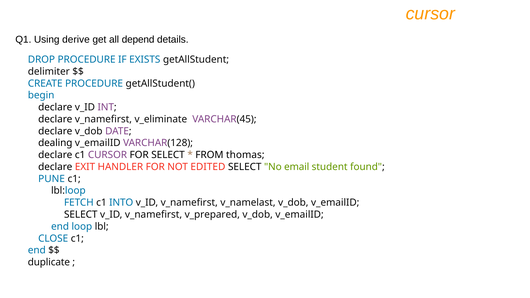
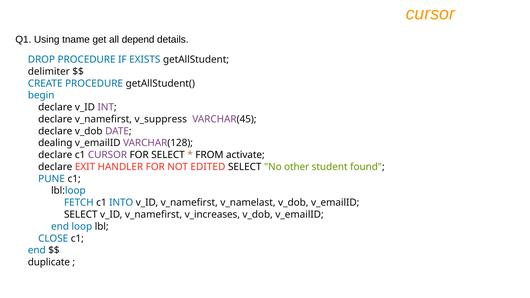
derive: derive -> tname
v_eliminate: v_eliminate -> v_suppress
thomas: thomas -> activate
email: email -> other
v_prepared: v_prepared -> v_increases
